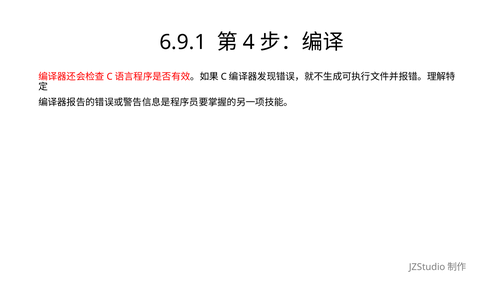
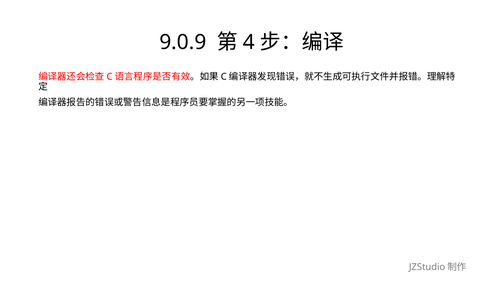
6.9.1: 6.9.1 -> 9.0.9
